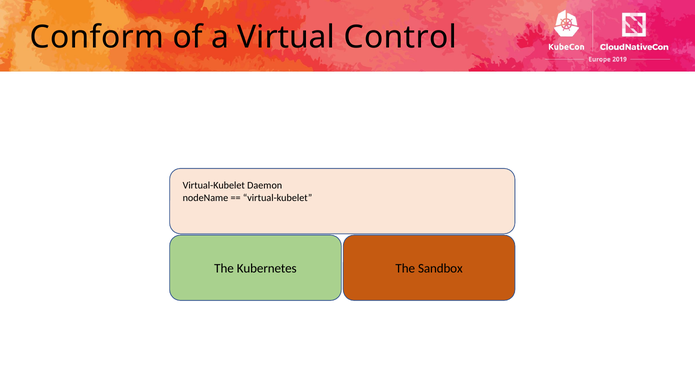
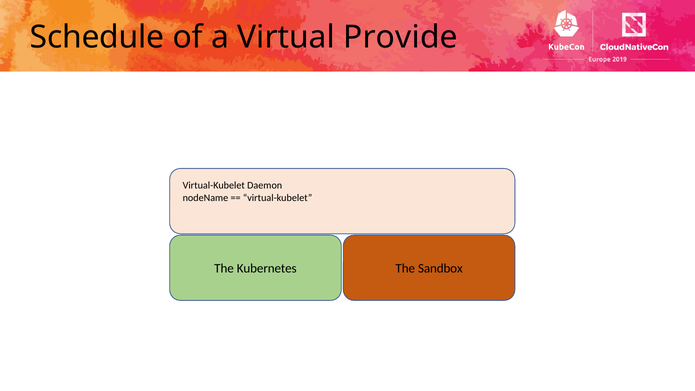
Conform: Conform -> Schedule
Control: Control -> Provide
